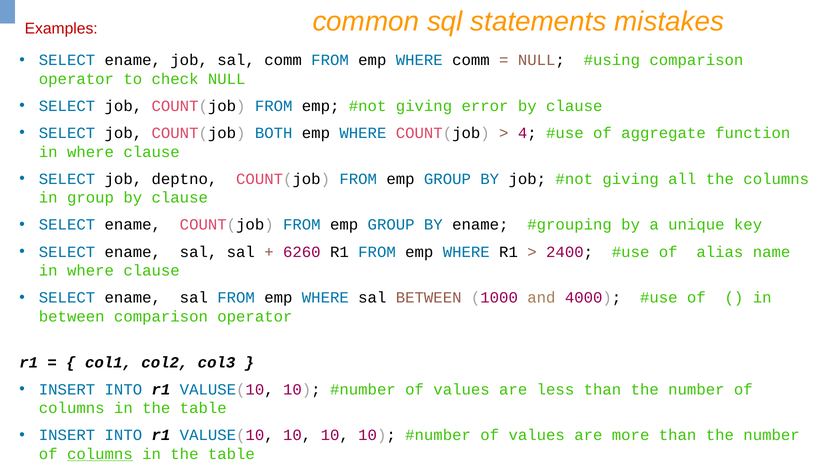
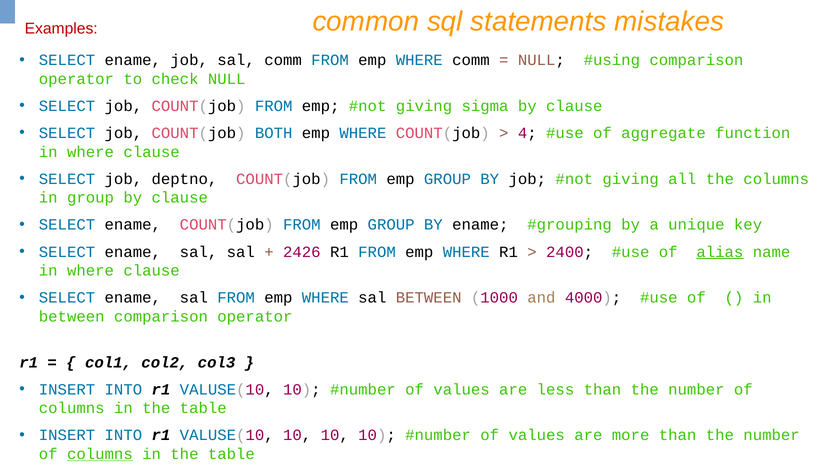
error: error -> sigma
6260: 6260 -> 2426
alias underline: none -> present
